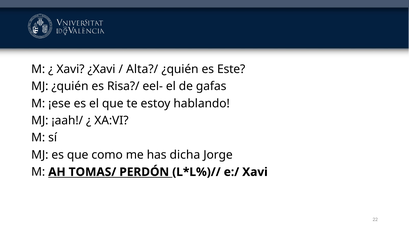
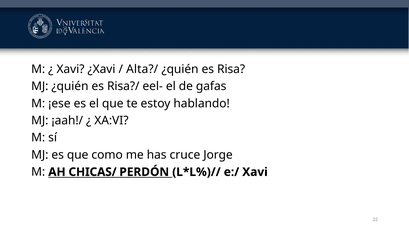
Este: Este -> Risa
dicha: dicha -> cruce
TOMAS/: TOMAS/ -> CHICAS/
